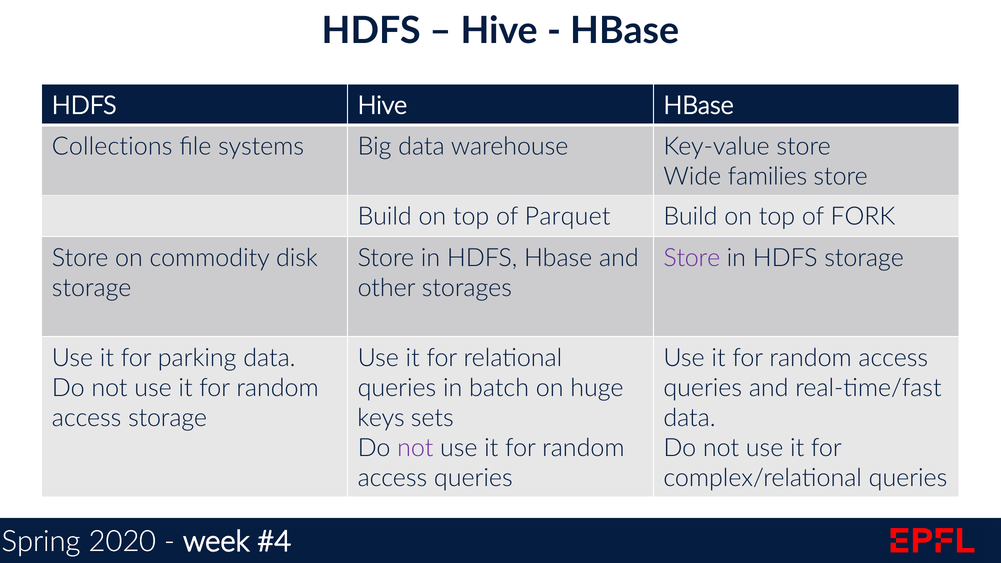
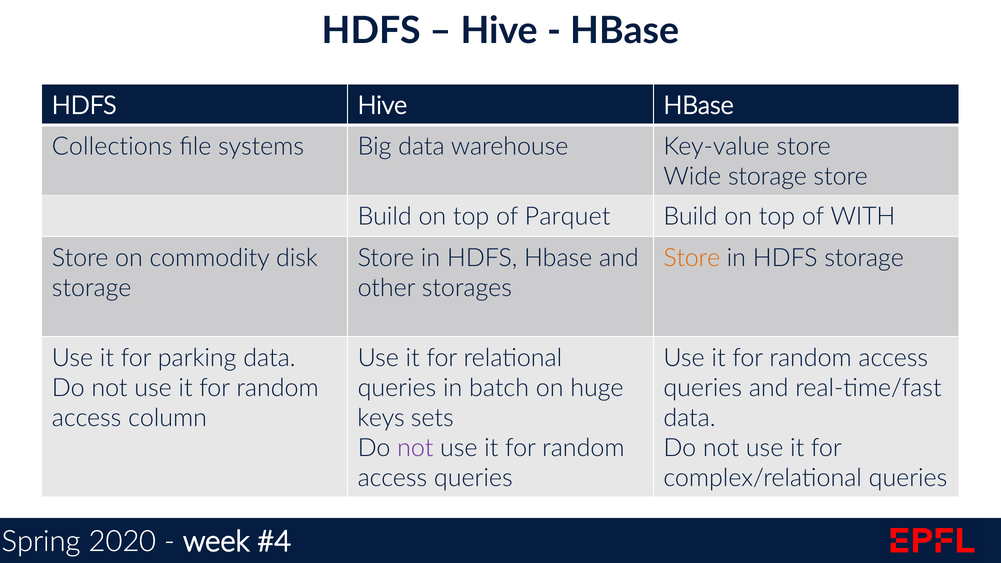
Wide families: families -> storage
FORK: FORK -> WITH
Store at (692, 258) colour: purple -> orange
access storage: storage -> column
